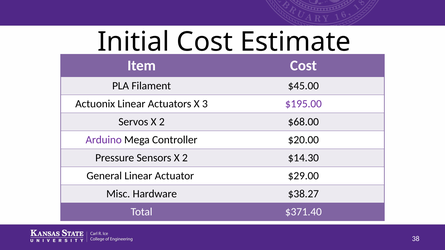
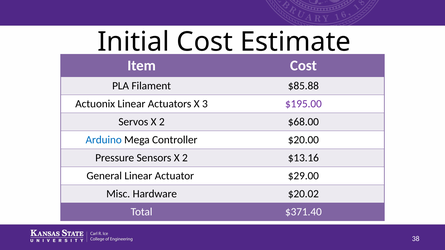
$45.00: $45.00 -> $85.88
Arduino colour: purple -> blue
$14.30: $14.30 -> $13.16
$38.27: $38.27 -> $20.02
